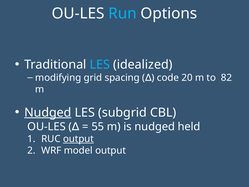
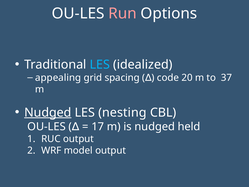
Run colour: light blue -> pink
modifying: modifying -> appealing
82: 82 -> 37
subgrid: subgrid -> nesting
55: 55 -> 17
output at (78, 139) underline: present -> none
